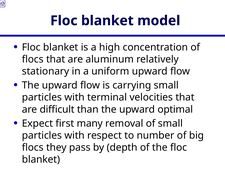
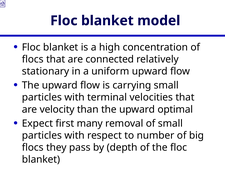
aluminum: aluminum -> connected
difficult: difficult -> velocity
